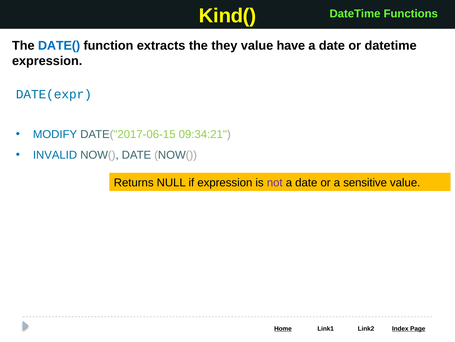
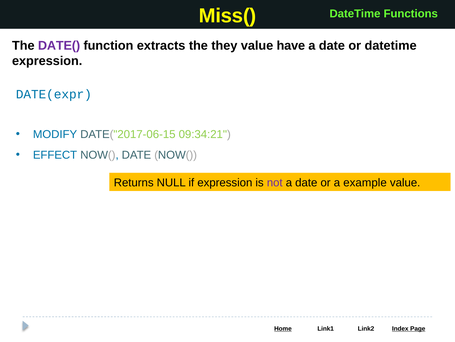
Kind(: Kind( -> Miss(
DATE( colour: blue -> purple
INVALID: INVALID -> EFFECT
sensitive: sensitive -> example
